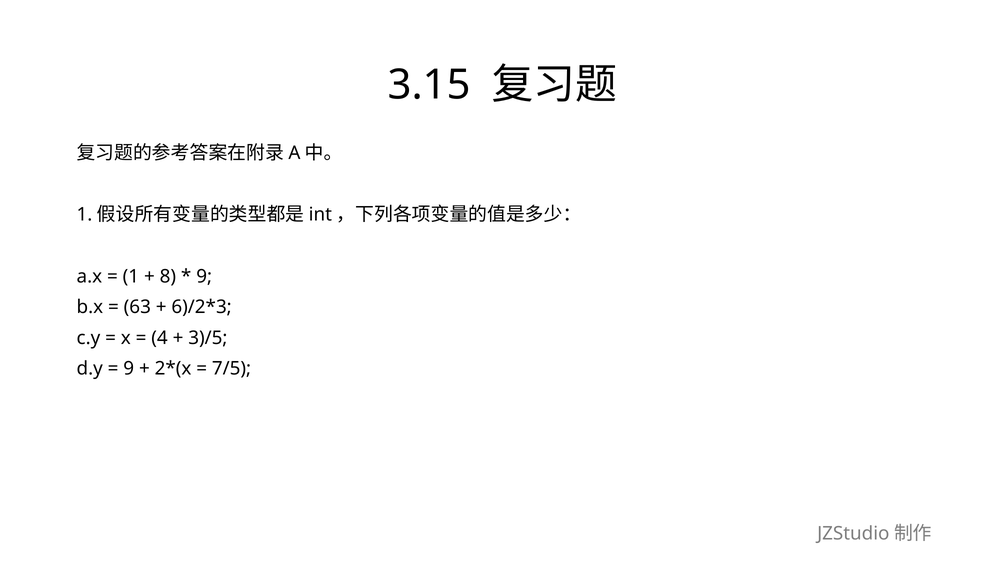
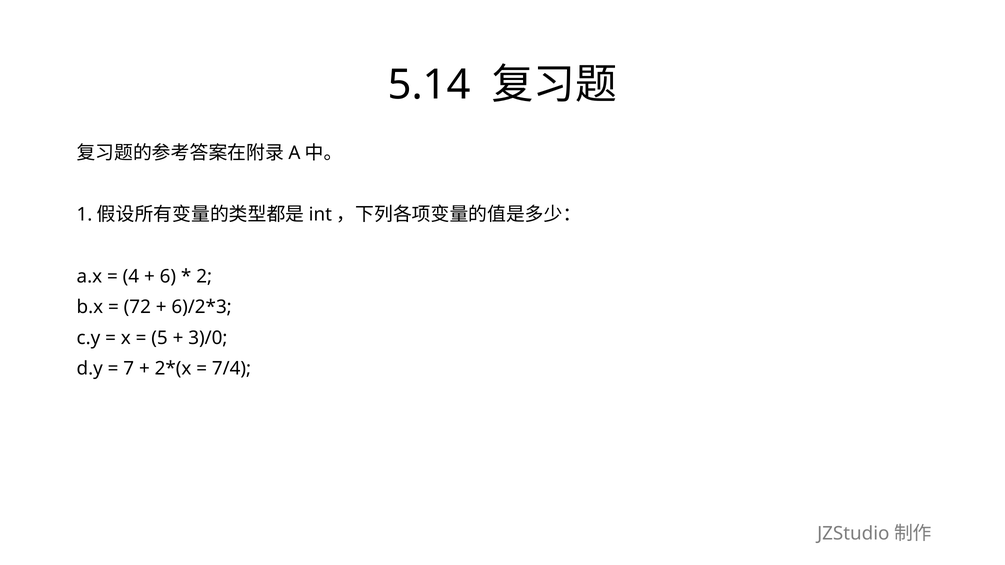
3.15: 3.15 -> 5.14
1: 1 -> 4
8: 8 -> 6
9 at (204, 276): 9 -> 2
63: 63 -> 72
4: 4 -> 5
3)/5: 3)/5 -> 3)/0
9 at (129, 369): 9 -> 7
7/5: 7/5 -> 7/4
